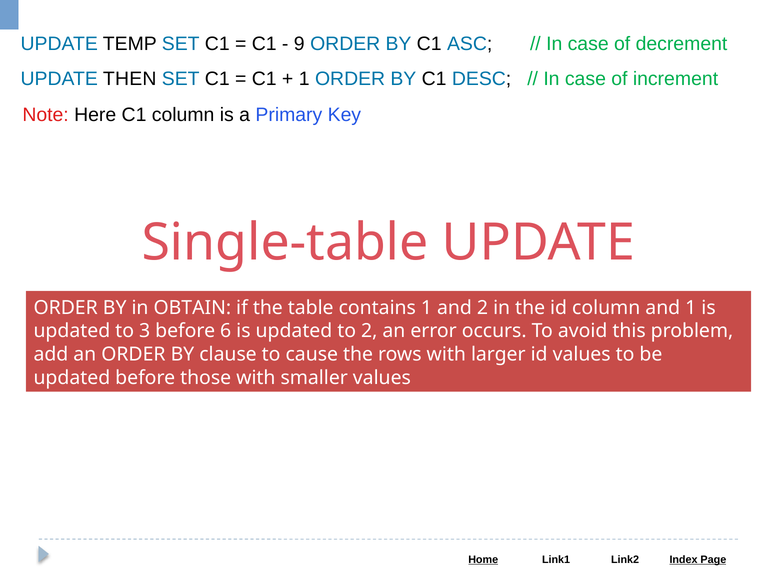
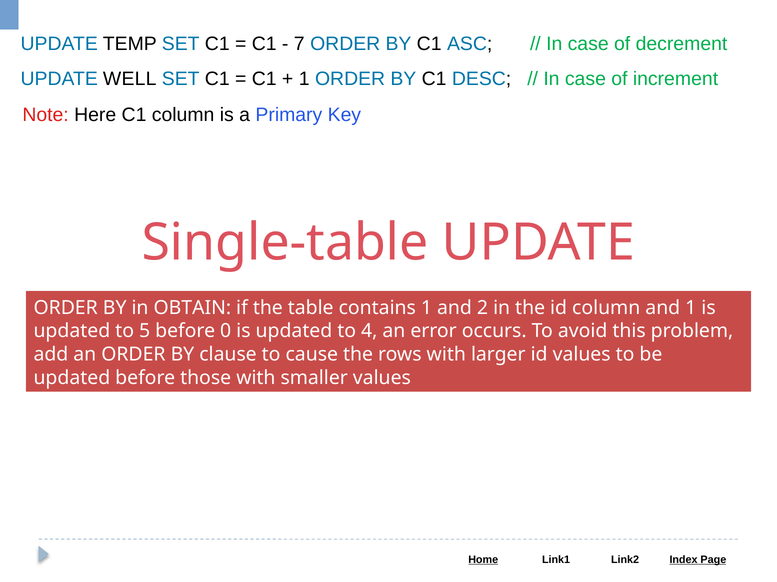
9: 9 -> 7
THEN: THEN -> WELL
3: 3 -> 5
6: 6 -> 0
to 2: 2 -> 4
